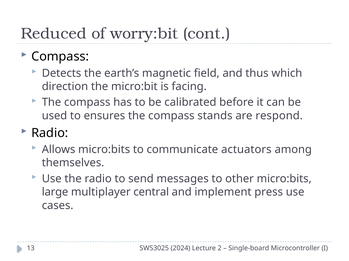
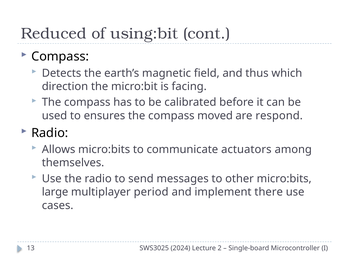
worry:bit: worry:bit -> using:bit
stands: stands -> moved
central: central -> period
press: press -> there
